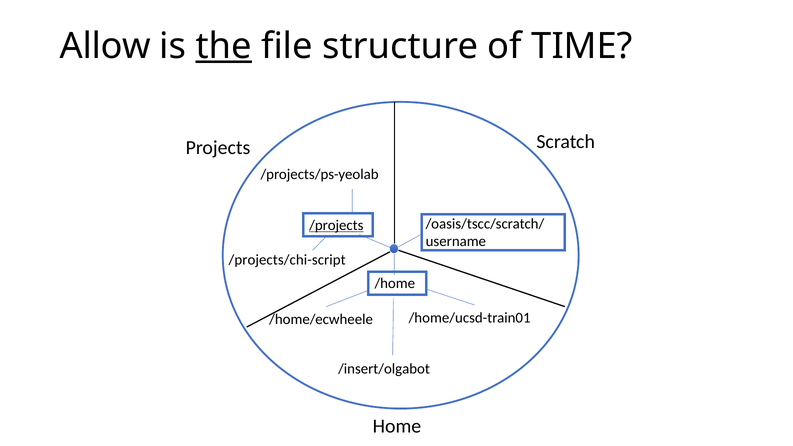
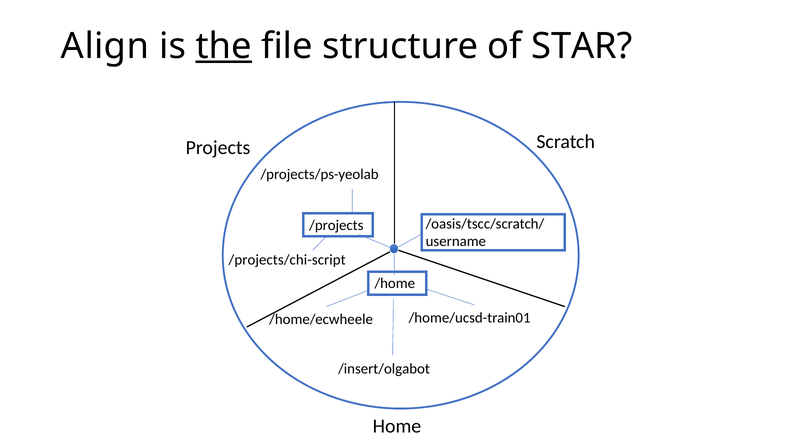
Allow: Allow -> Align
TIME: TIME -> STAR
/projects underline: present -> none
